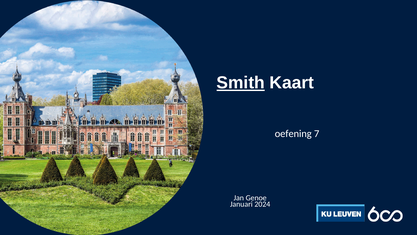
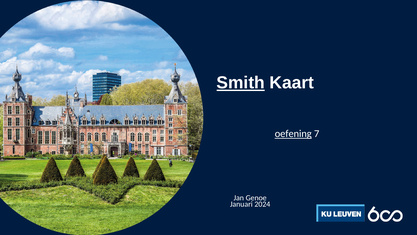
oefening underline: none -> present
